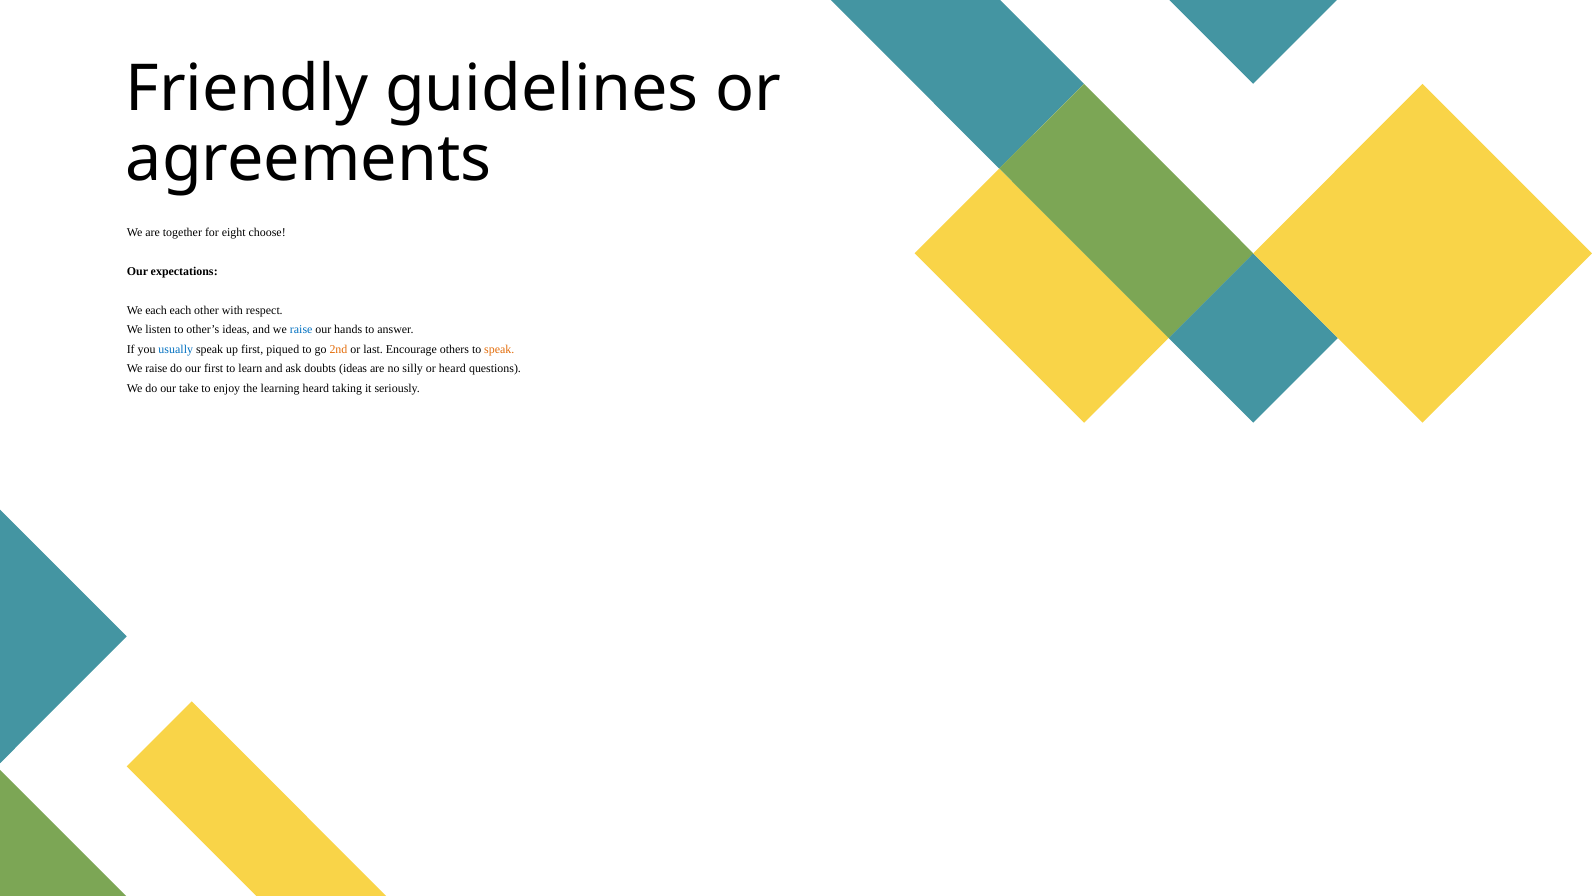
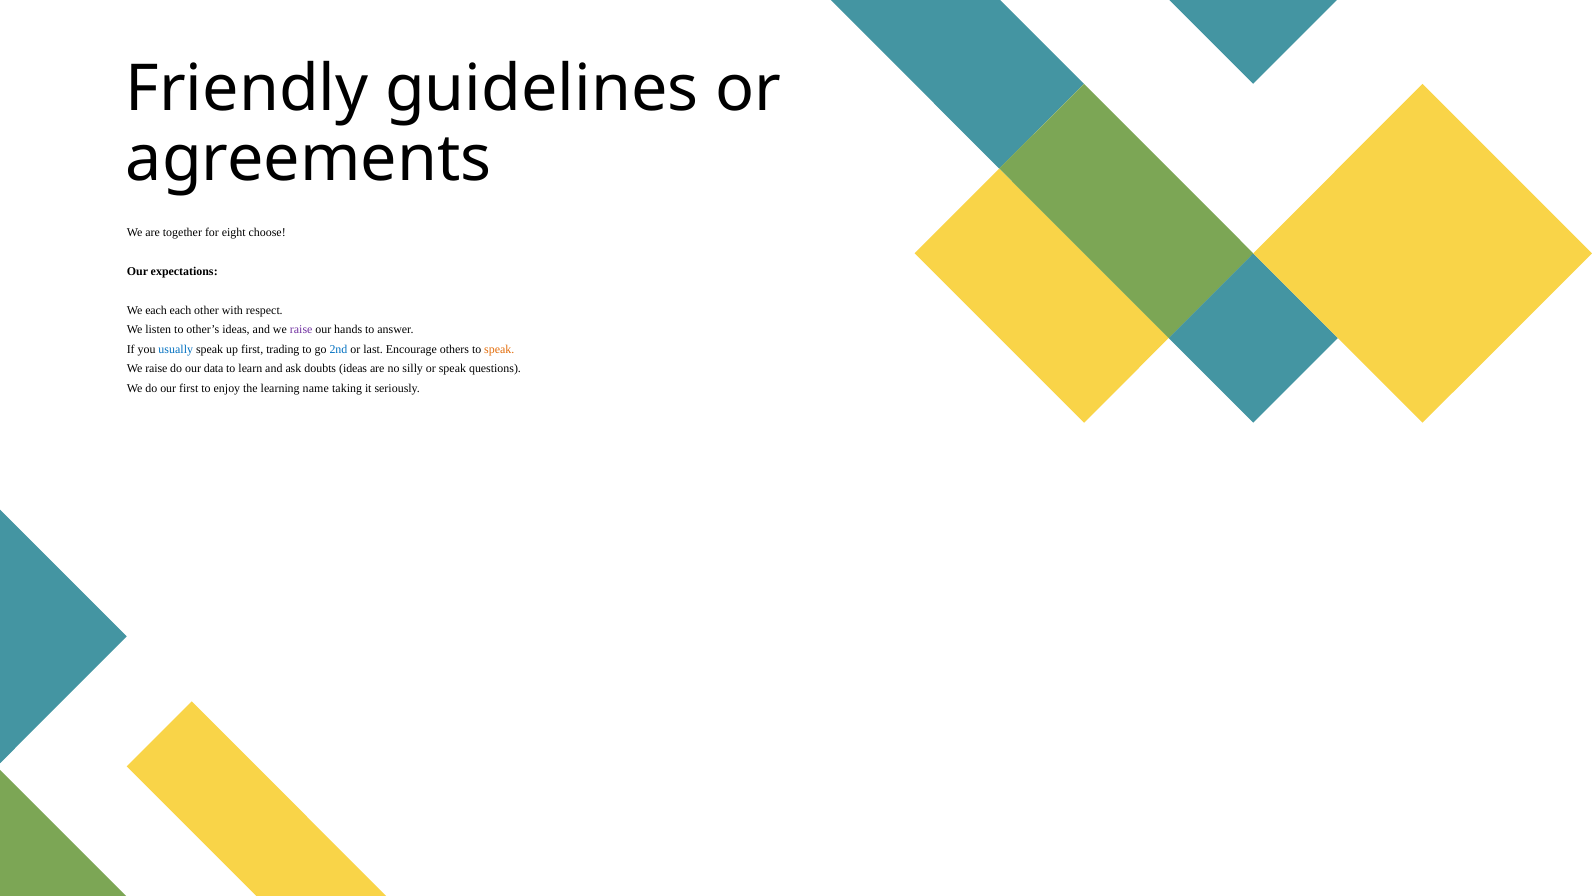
raise at (301, 330) colour: blue -> purple
piqued: piqued -> trading
2nd colour: orange -> blue
our first: first -> data
or heard: heard -> speak
our take: take -> first
learning heard: heard -> name
